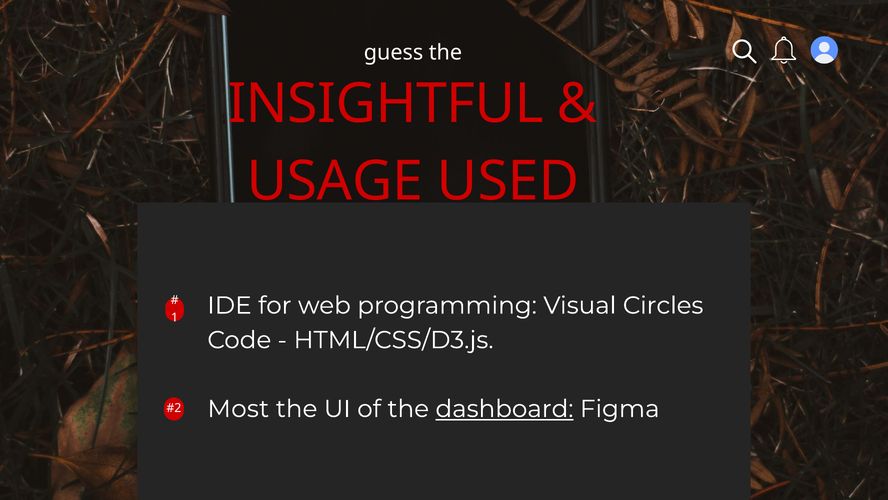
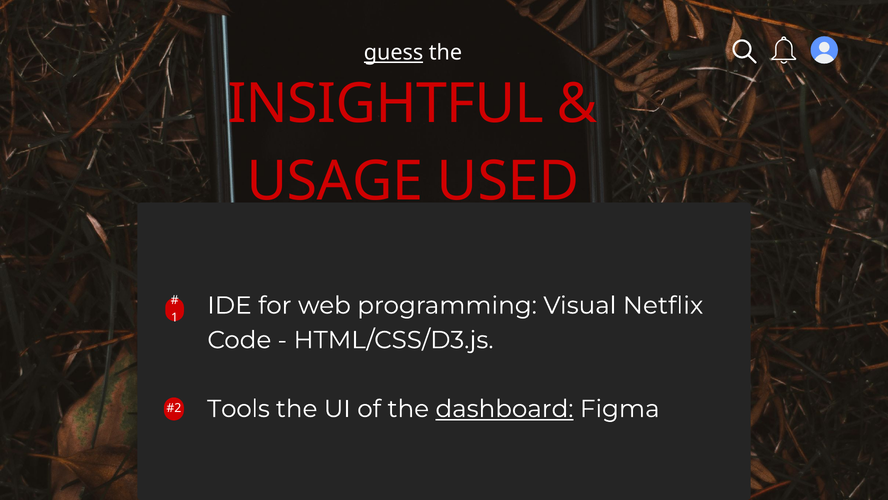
guess underline: none -> present
Circles: Circles -> Netflix
Most: Most -> Tools
